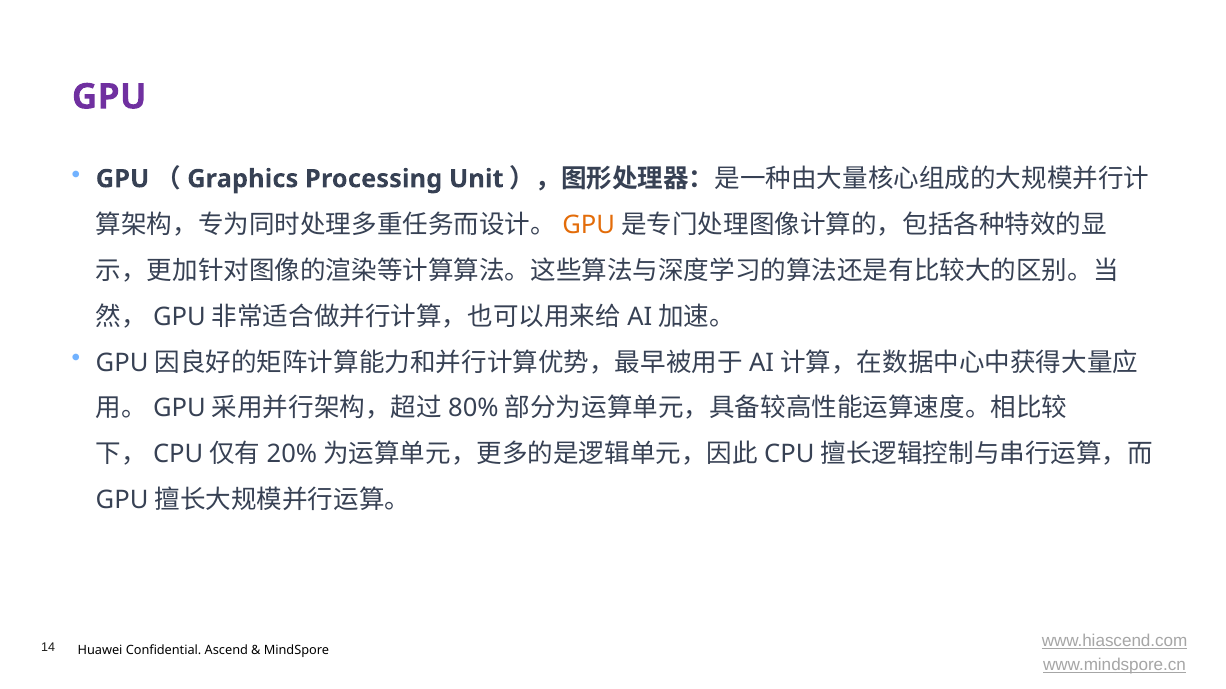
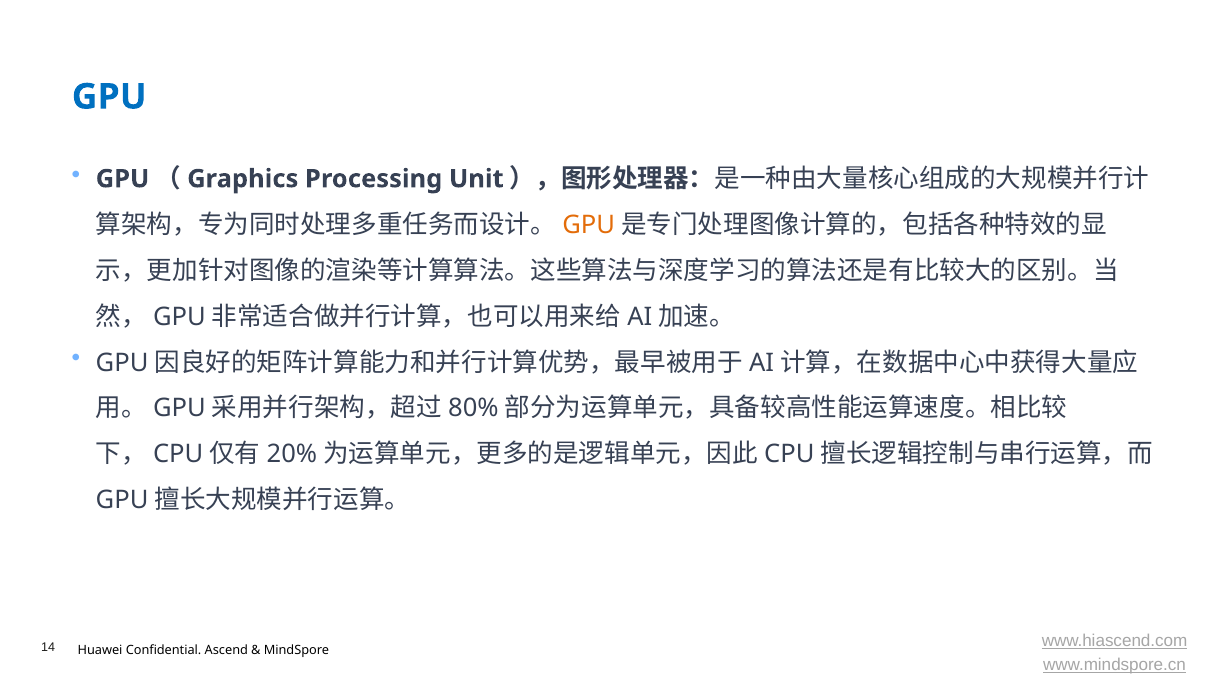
GPU at (109, 97) colour: purple -> blue
